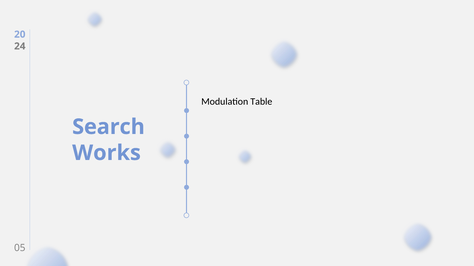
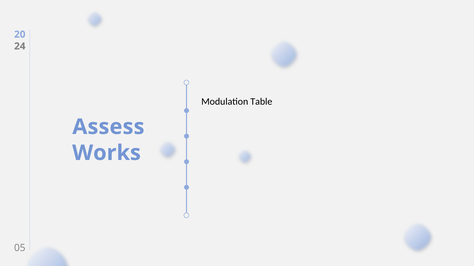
Search: Search -> Assess
